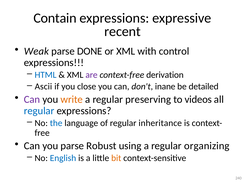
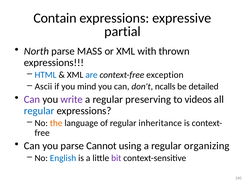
recent: recent -> partial
Weak: Weak -> North
DONE: DONE -> MASS
control: control -> thrown
are colour: purple -> blue
derivation: derivation -> exception
close: close -> mind
inane: inane -> ncalls
write colour: orange -> purple
the colour: blue -> orange
Robust: Robust -> Cannot
bit colour: orange -> purple
